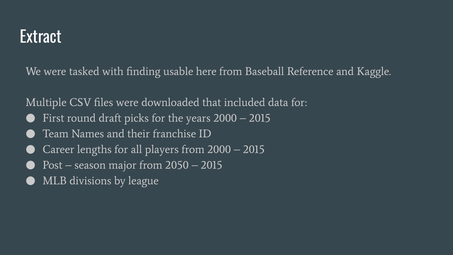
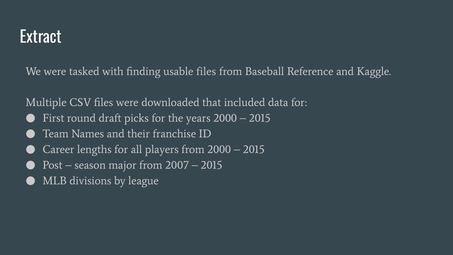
usable here: here -> files
2050: 2050 -> 2007
